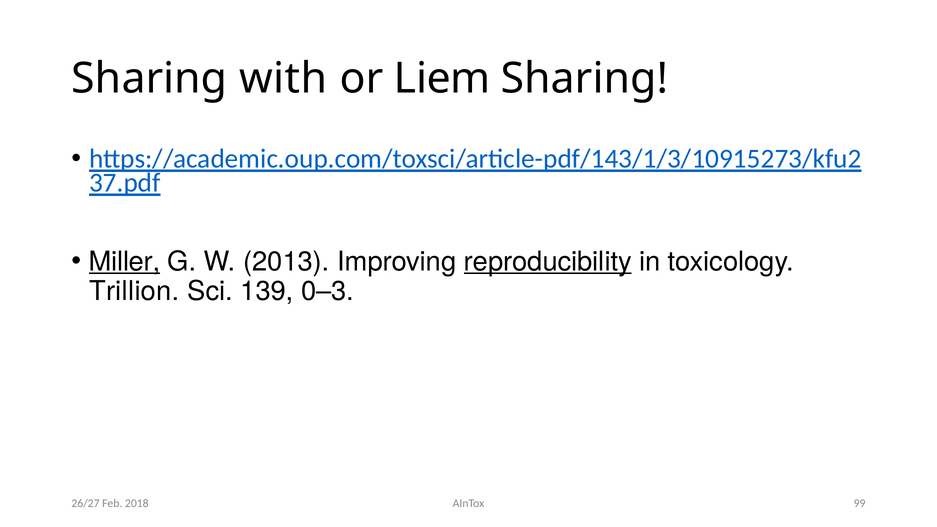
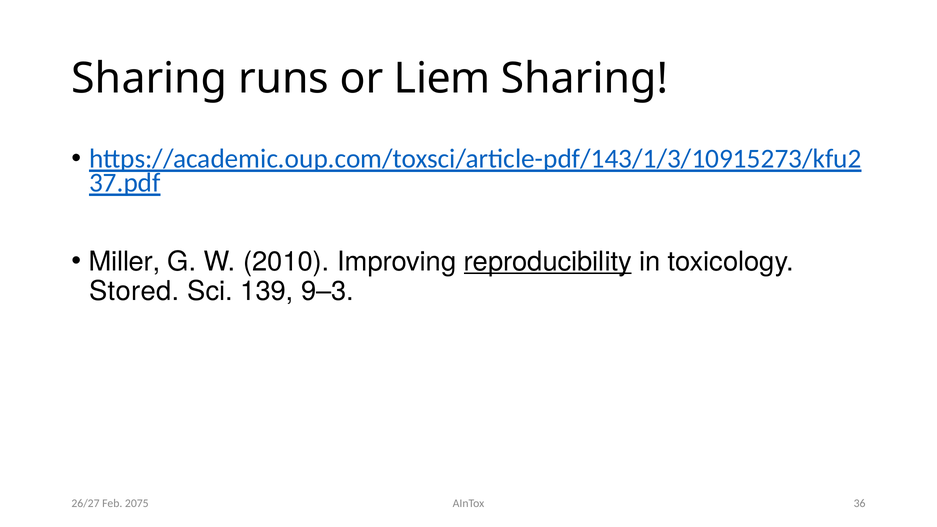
with: with -> runs
Miller underline: present -> none
2013: 2013 -> 2010
Trillion: Trillion -> Stored
0–3: 0–3 -> 9–3
2018: 2018 -> 2075
99: 99 -> 36
